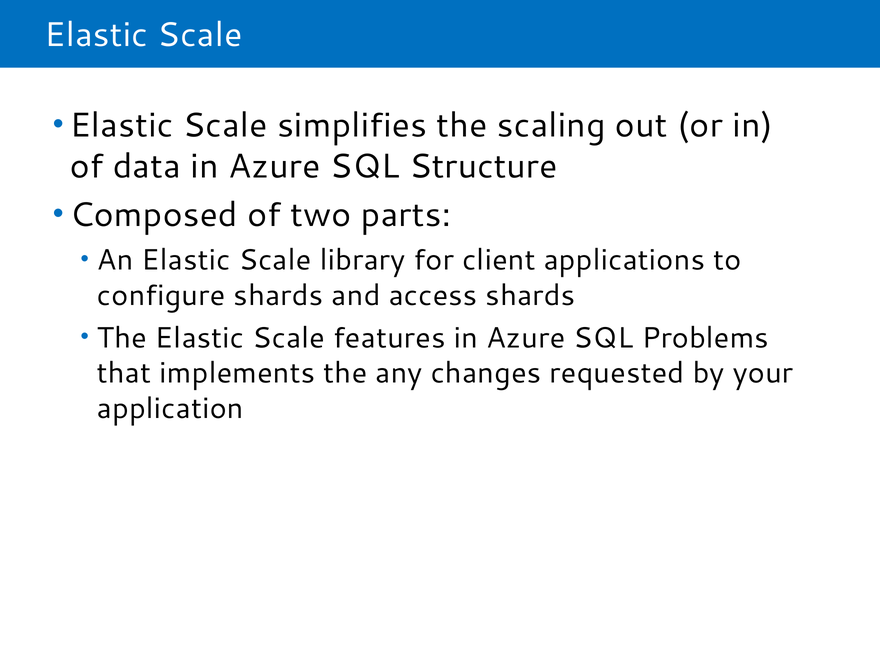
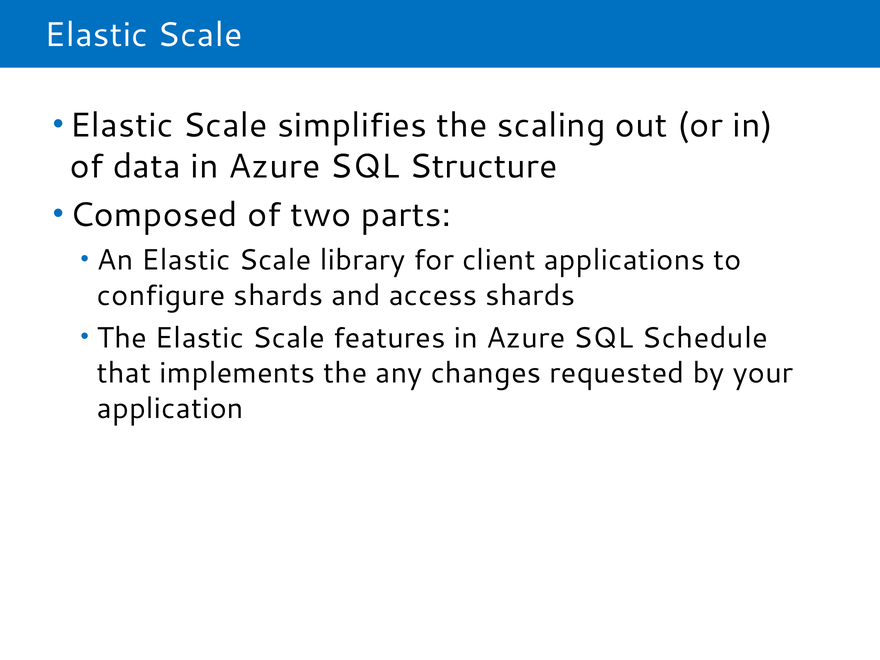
Problems: Problems -> Schedule
